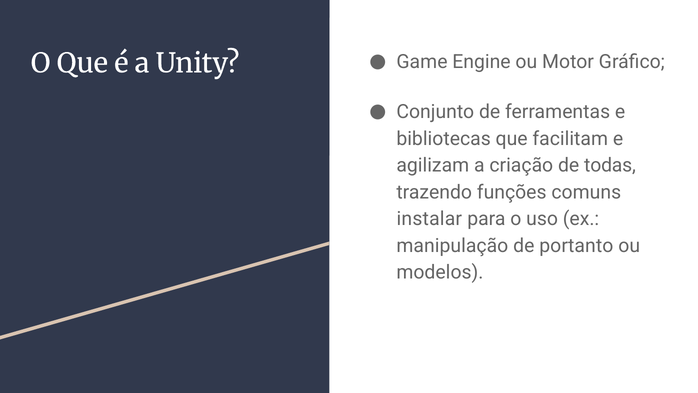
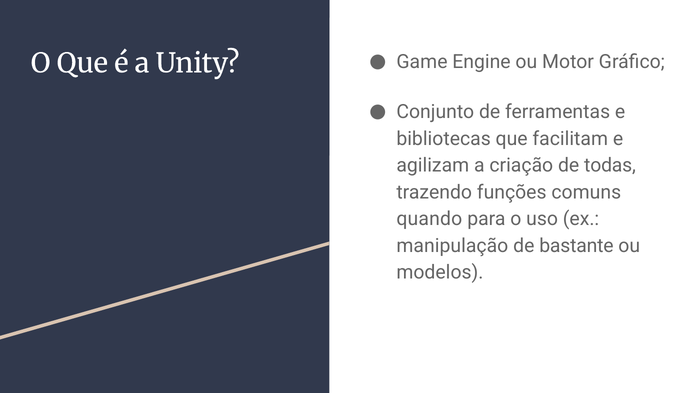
instalar: instalar -> quando
portanto: portanto -> bastante
